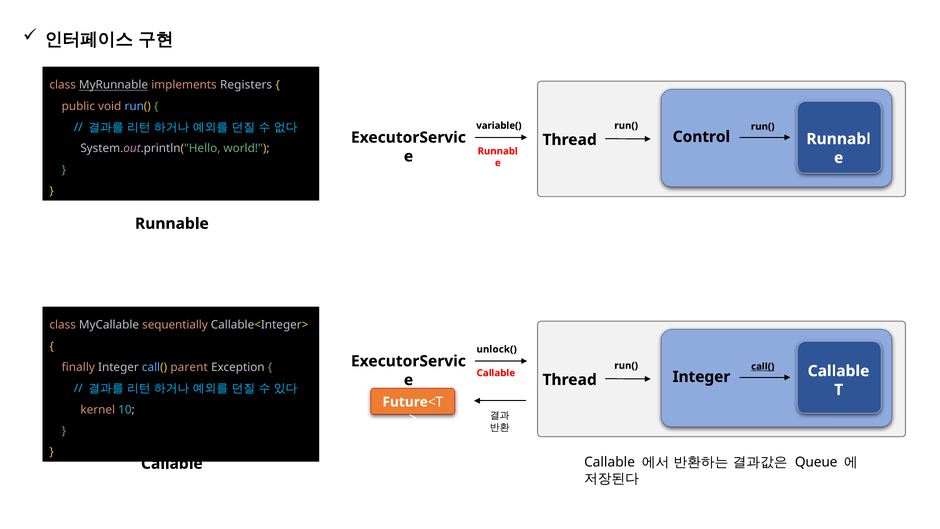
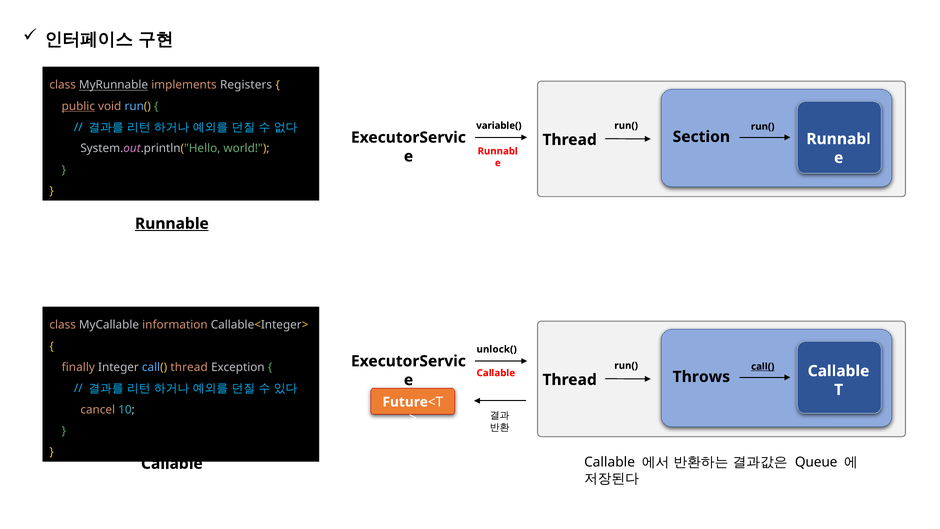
public underline: none -> present
Control: Control -> Section
Runnable underline: none -> present
sequentially: sequentially -> information
Integer call( parent: parent -> thread
Thread Integer: Integer -> Throws
kernel: kernel -> cancel
